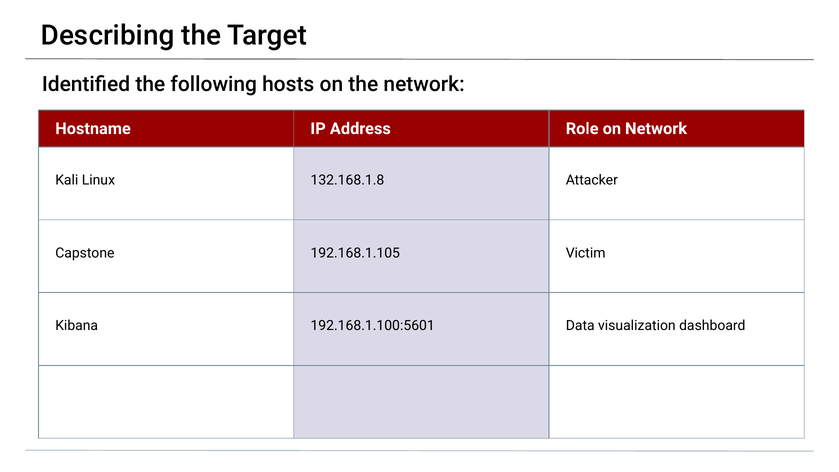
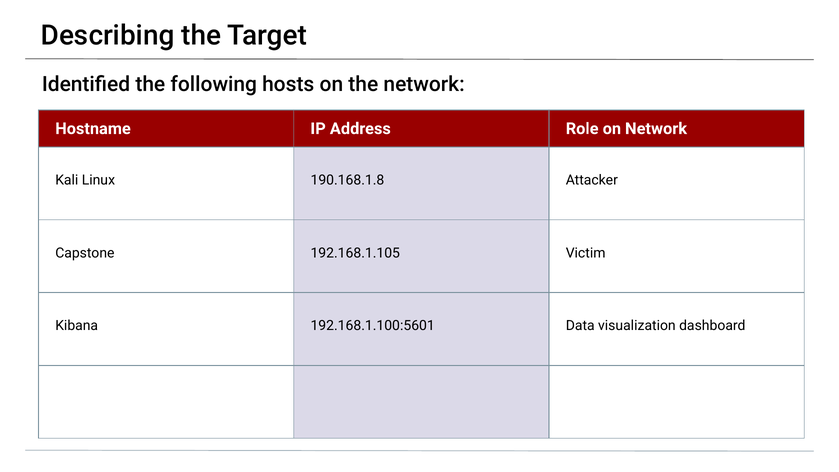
132.168.1.8: 132.168.1.8 -> 190.168.1.8
